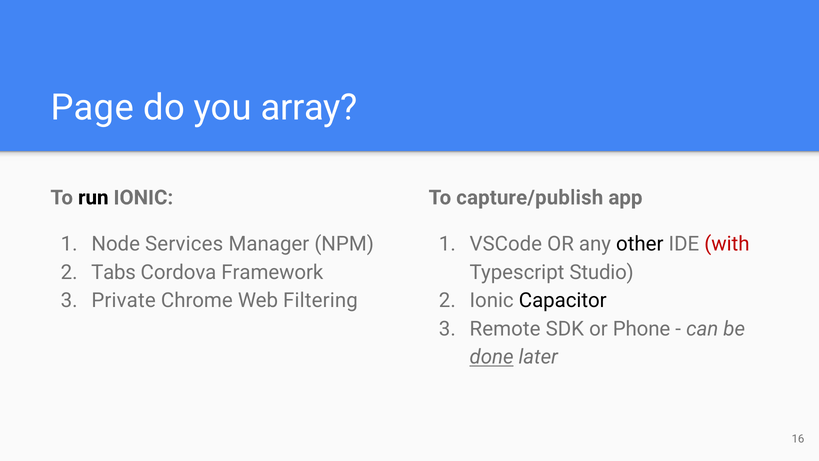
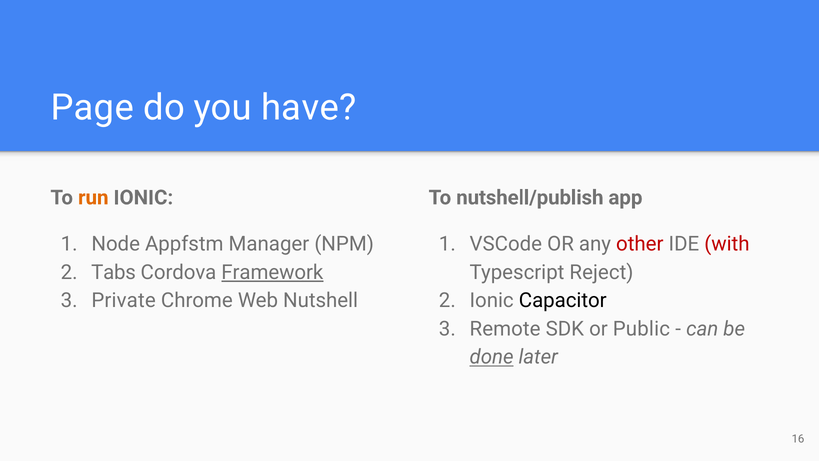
array: array -> have
run colour: black -> orange
capture/publish: capture/publish -> nutshell/publish
Services: Services -> Appfstm
other colour: black -> red
Framework underline: none -> present
Studio: Studio -> Reject
Filtering: Filtering -> Nutshell
Phone: Phone -> Public
